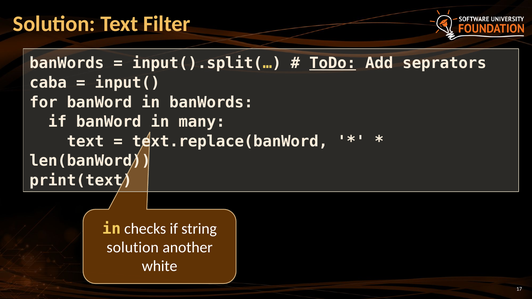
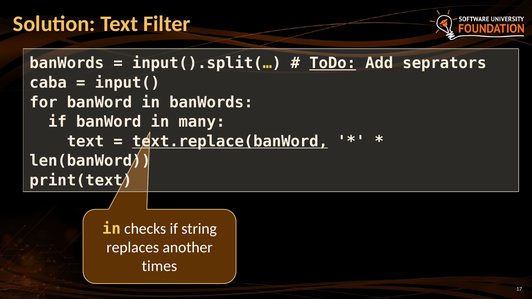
text.replace(banWord underline: none -> present
solution at (133, 248): solution -> replaces
white: white -> times
